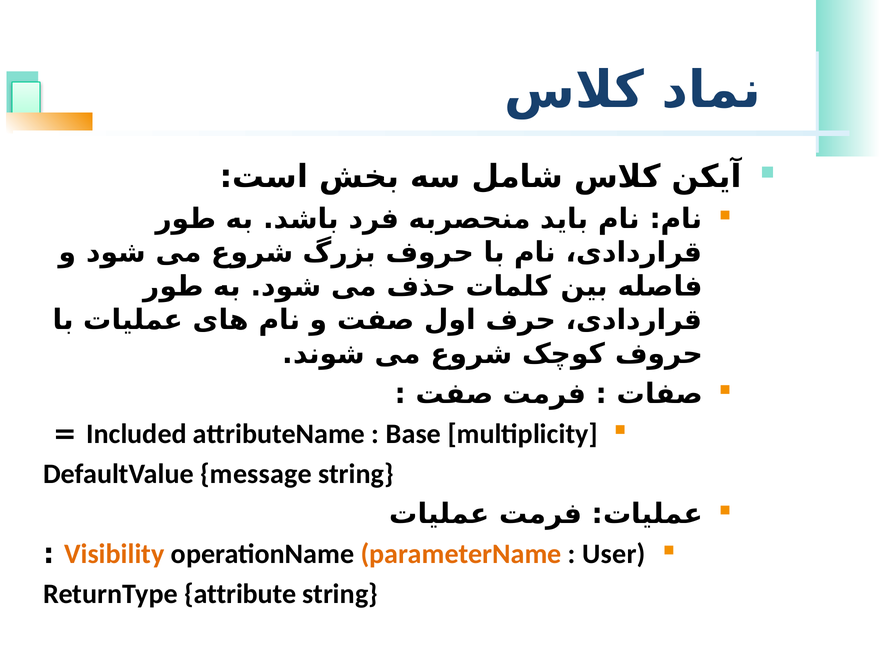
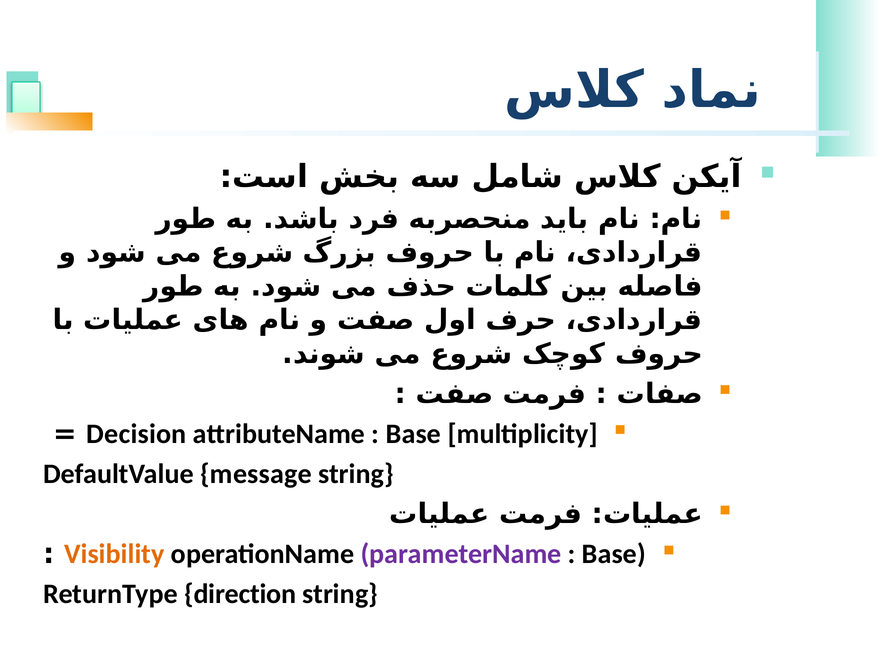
Included: Included -> Decision
parameterName colour: orange -> purple
User at (614, 554): User -> Base
attribute: attribute -> direction
